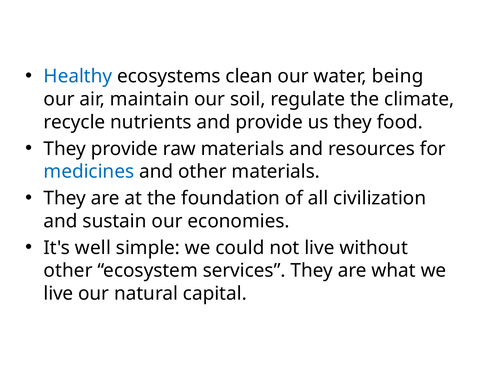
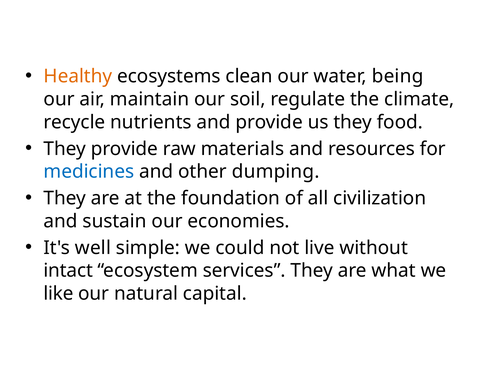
Healthy colour: blue -> orange
other materials: materials -> dumping
other at (68, 270): other -> intact
live at (58, 293): live -> like
